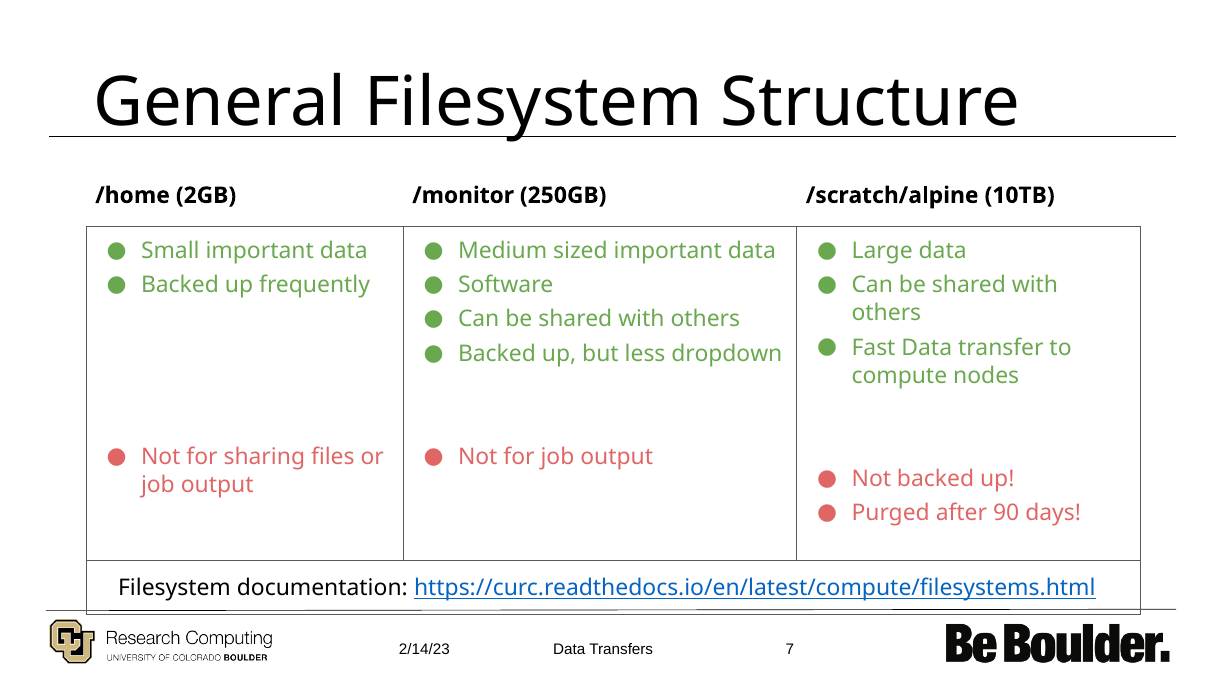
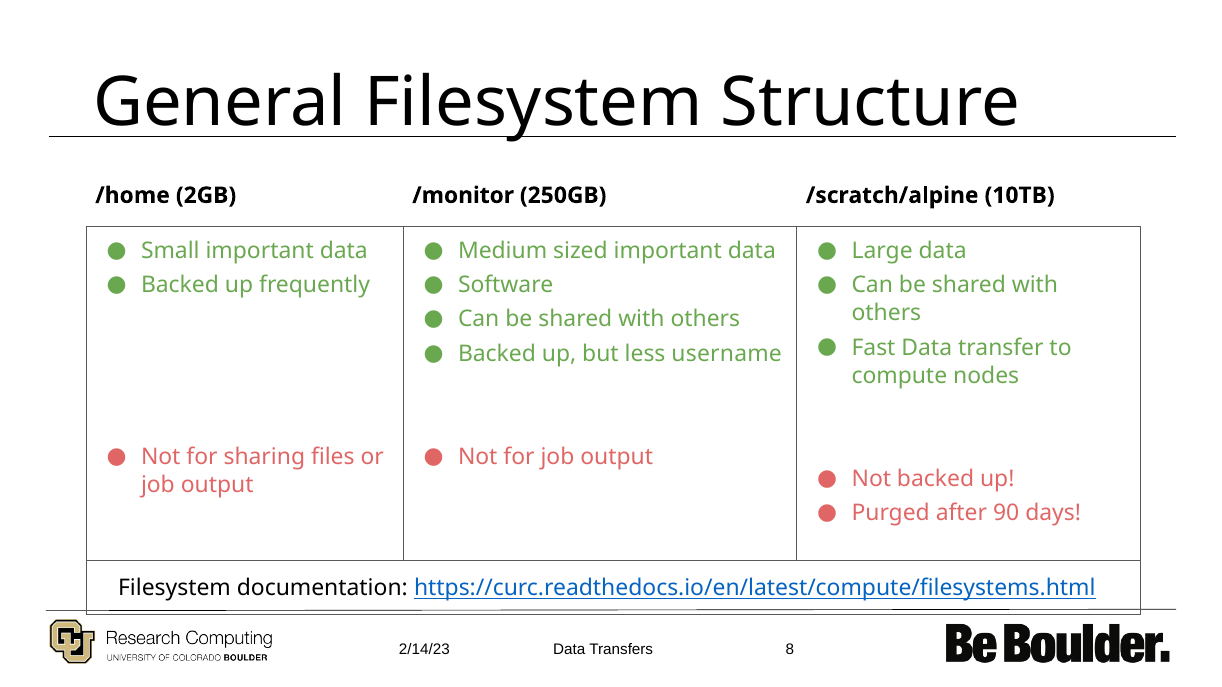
dropdown: dropdown -> username
7: 7 -> 8
